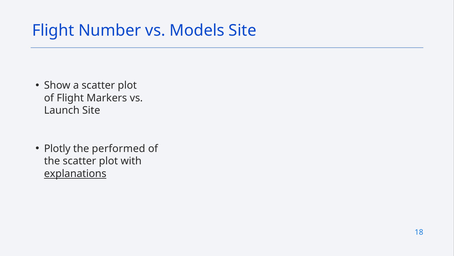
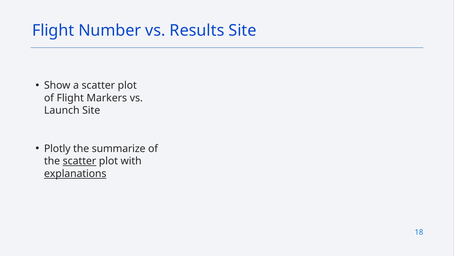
Models: Models -> Results
performed: performed -> summarize
scatter at (79, 161) underline: none -> present
